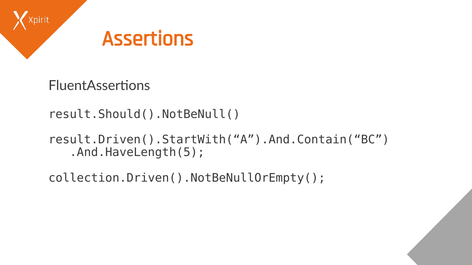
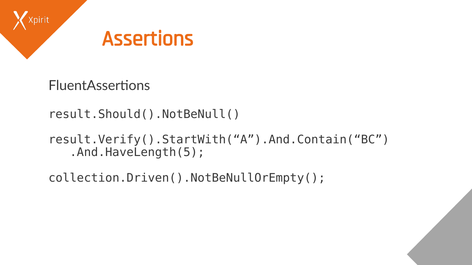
result.Driven().StartWith(“A”).And.Contain(“BC: result.Driven().StartWith(“A”).And.Contain(“BC -> result.Verify().StartWith(“A”).And.Contain(“BC
